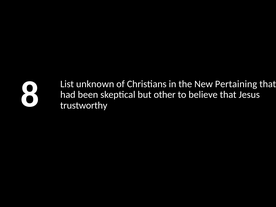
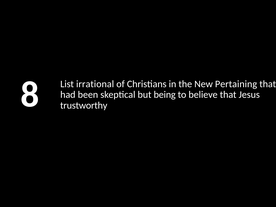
unknown: unknown -> irrational
other: other -> being
